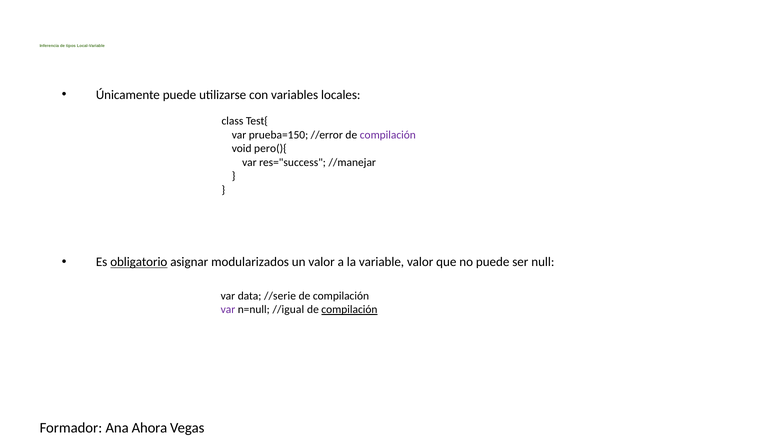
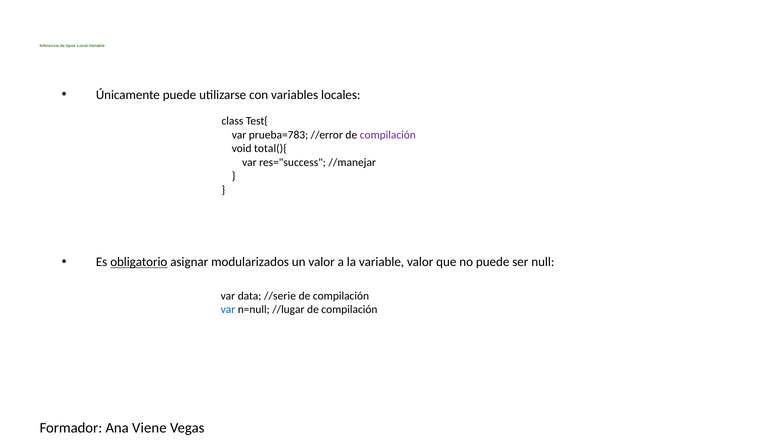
prueba=150: prueba=150 -> prueba=783
pero(){: pero(){ -> total(){
var at (228, 309) colour: purple -> blue
//igual: //igual -> //lugar
compilación at (349, 309) underline: present -> none
Ahora: Ahora -> Viene
